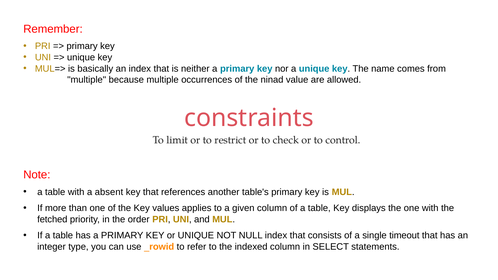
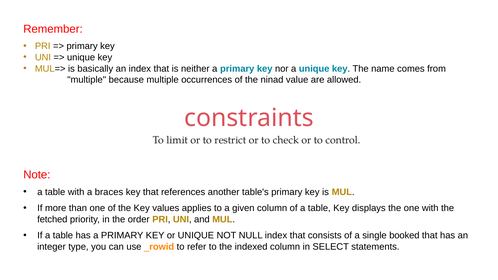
absent: absent -> braces
timeout: timeout -> booked
